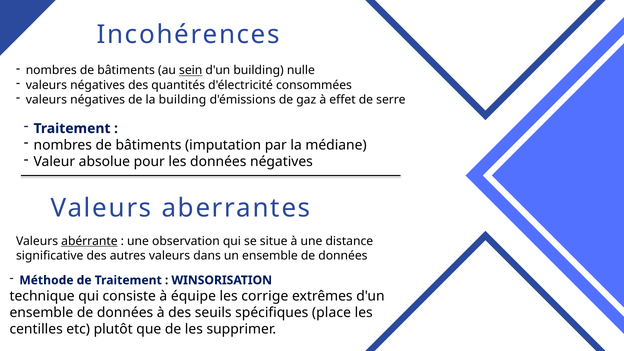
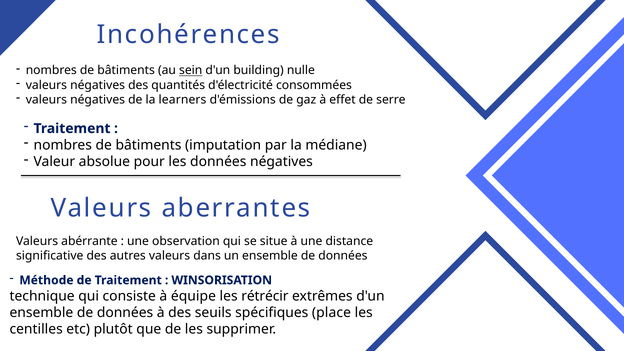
la building: building -> learners
abérrante underline: present -> none
corrige: corrige -> rétrécir
